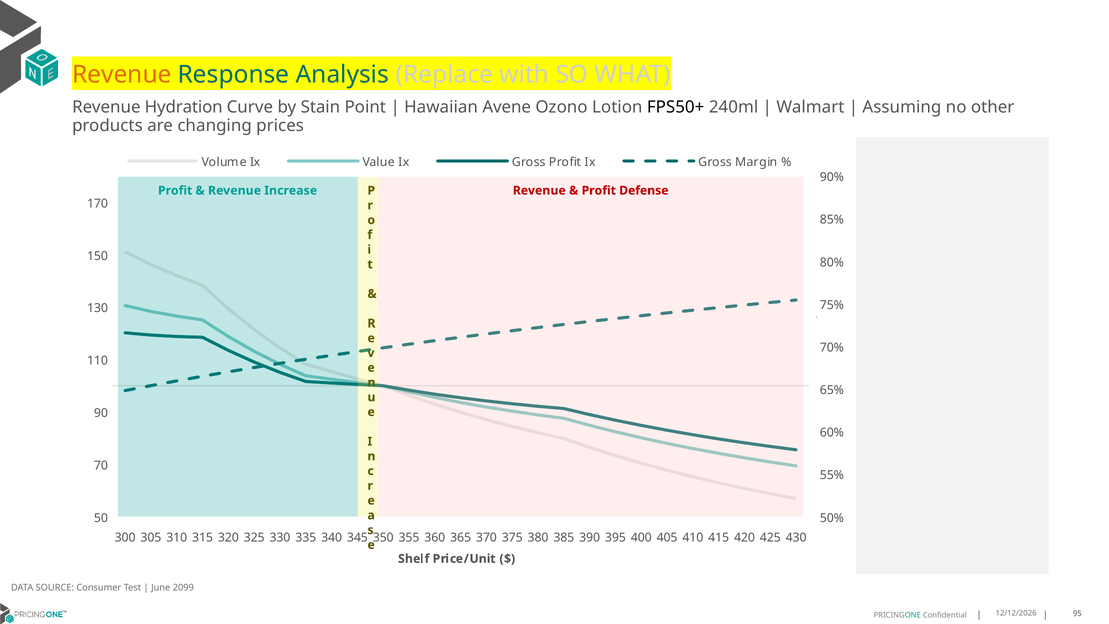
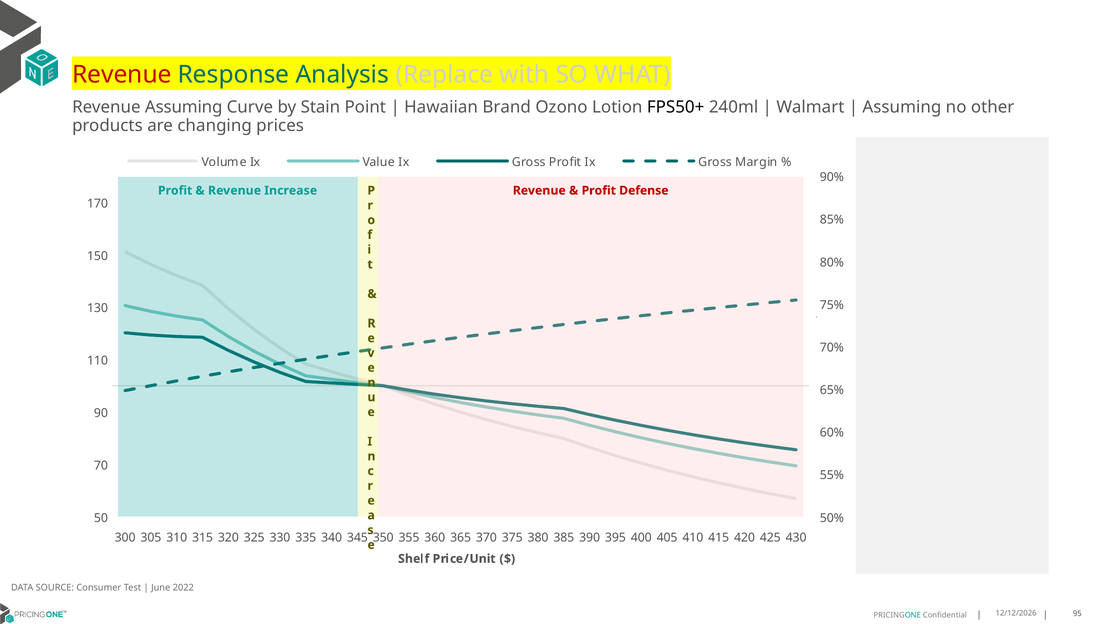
Revenue at (122, 75) colour: orange -> red
Revenue Hydration: Hydration -> Assuming
Avene: Avene -> Brand
2099: 2099 -> 2022
